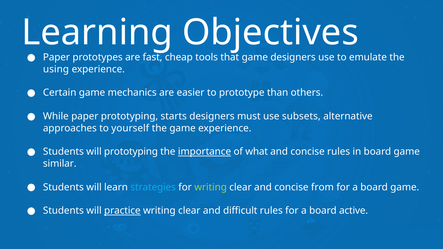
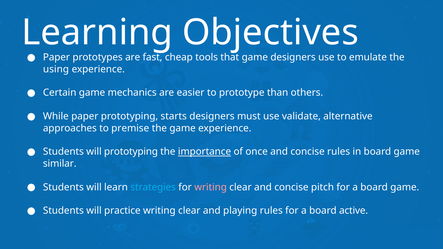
subsets: subsets -> validate
yourself: yourself -> premise
what: what -> once
writing at (211, 187) colour: light green -> pink
from: from -> pitch
practice underline: present -> none
difficult: difficult -> playing
